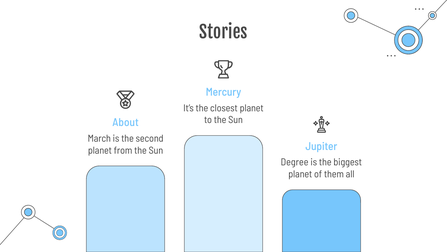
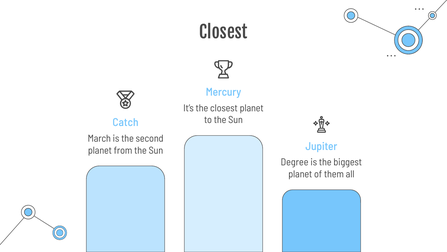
Stories at (223, 33): Stories -> Closest
About: About -> Catch
